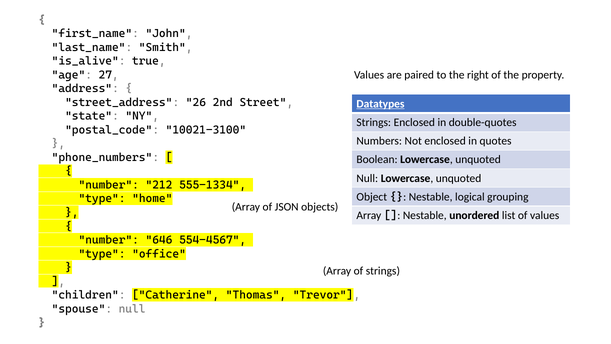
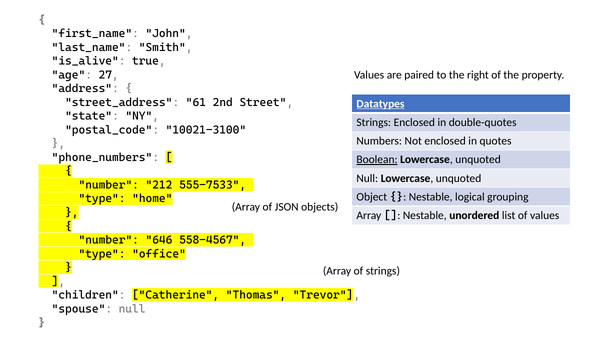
26: 26 -> 61
Boolean underline: none -> present
555-1334: 555-1334 -> 555-7533
554-4567: 554-4567 -> 558-4567
